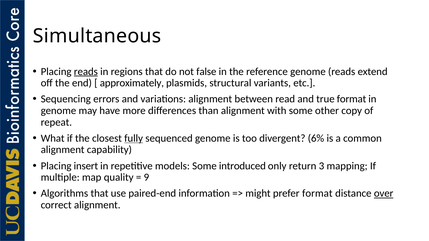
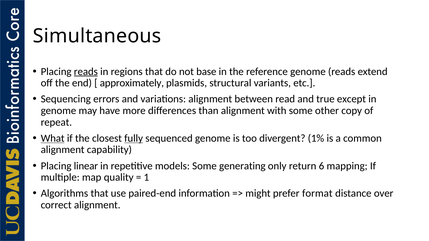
false: false -> base
true format: format -> except
What underline: none -> present
6%: 6% -> 1%
insert: insert -> linear
introduced: introduced -> generating
3: 3 -> 6
9: 9 -> 1
over underline: present -> none
